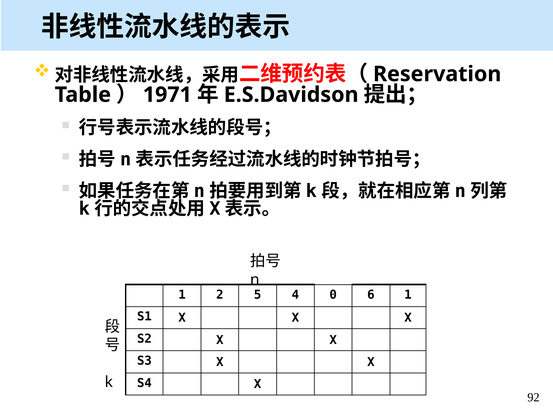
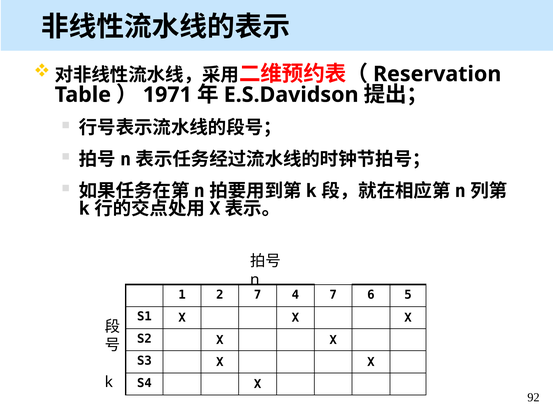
2 5: 5 -> 7
4 0: 0 -> 7
6 1: 1 -> 5
